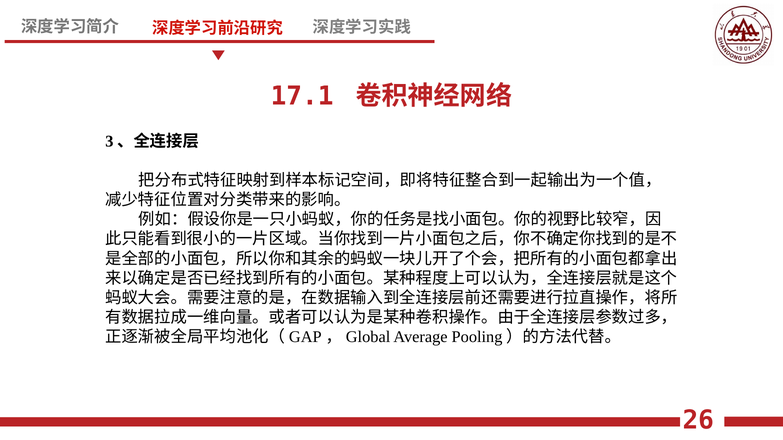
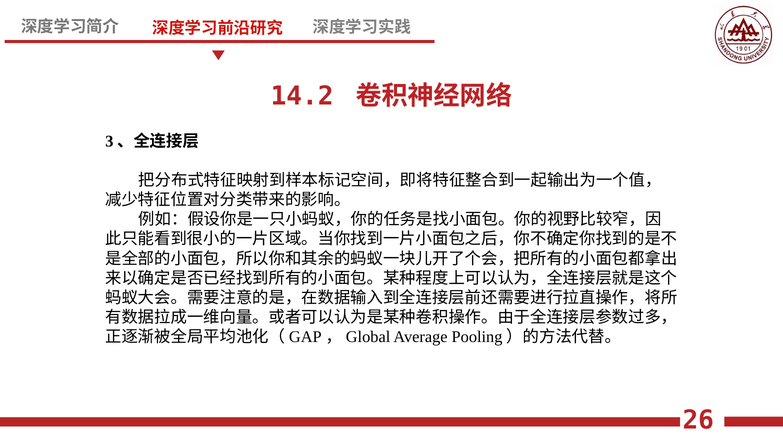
17.1: 17.1 -> 14.2
